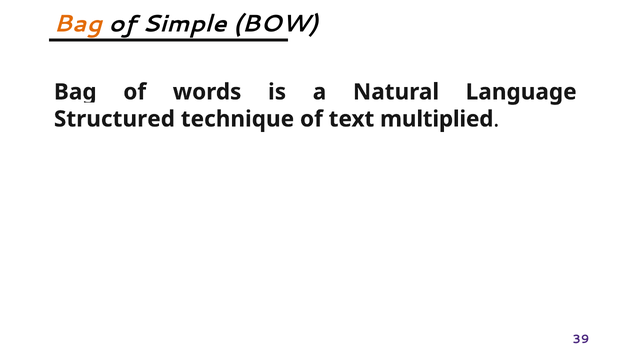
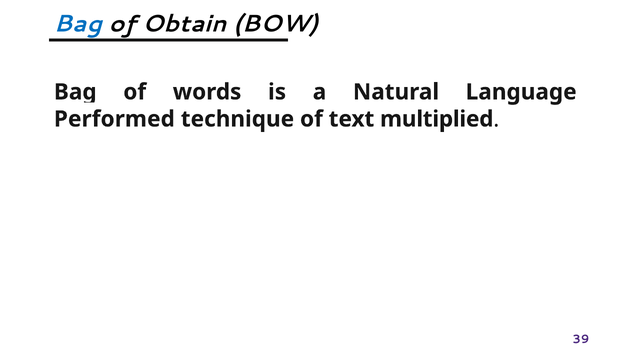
Bag at (78, 24) colour: orange -> blue
Simple: Simple -> Obtain
Structured: Structured -> Performed
